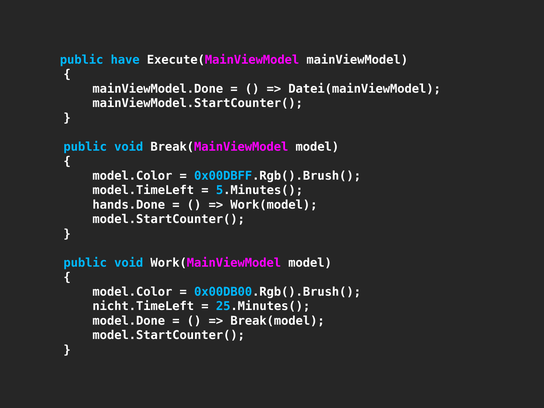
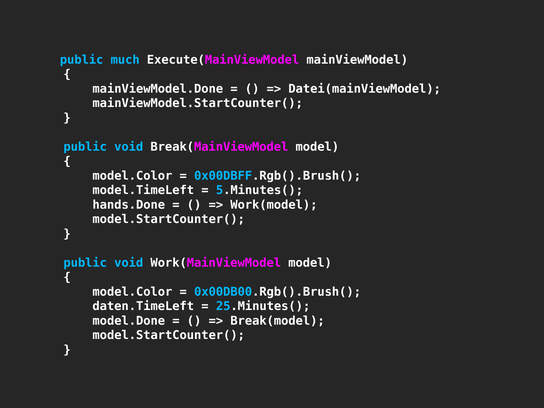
have: have -> much
nicht.TimeLeft: nicht.TimeLeft -> daten.TimeLeft
